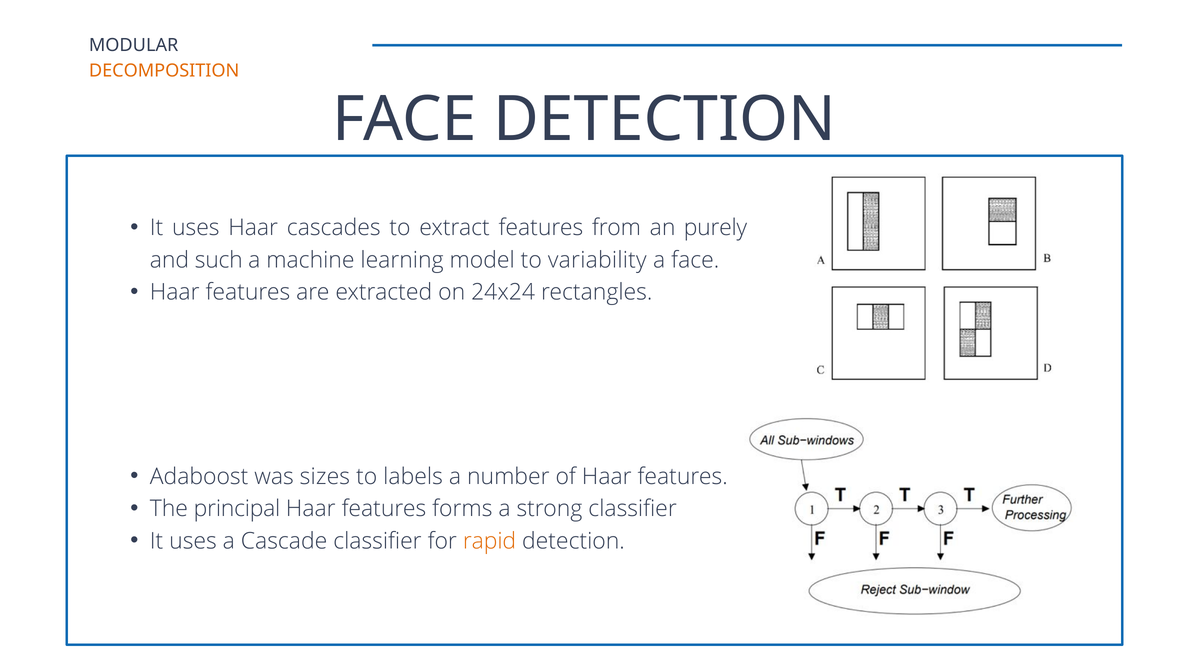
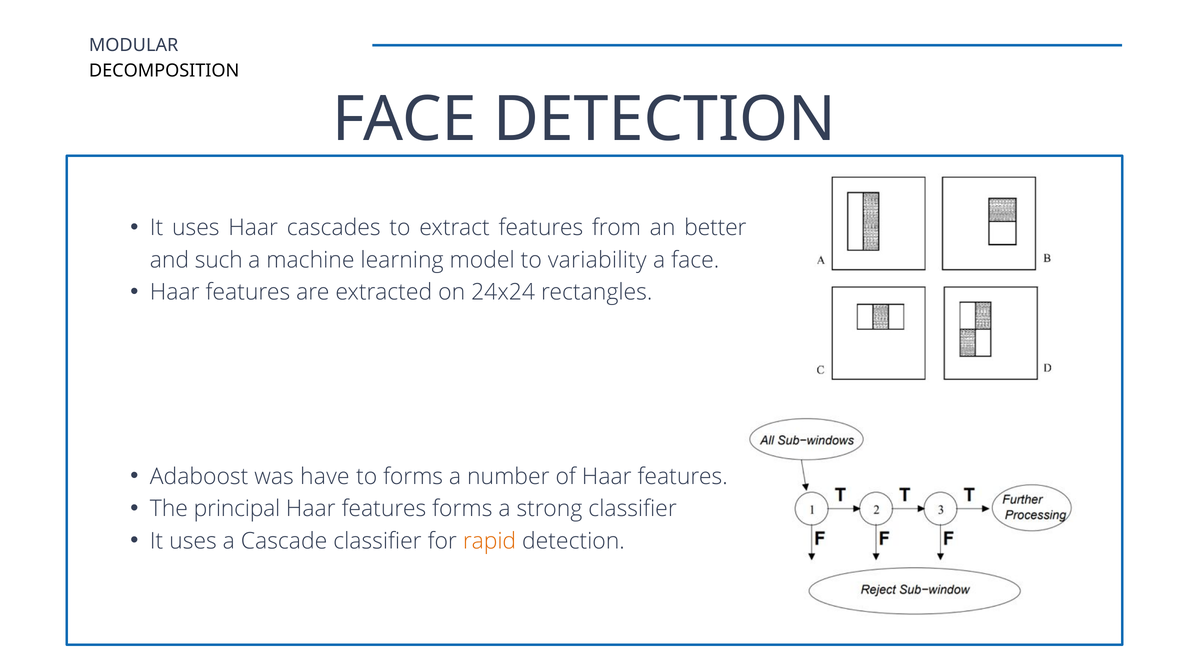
DECOMPOSITION colour: orange -> black
purely: purely -> better
sizes: sizes -> have
to labels: labels -> forms
